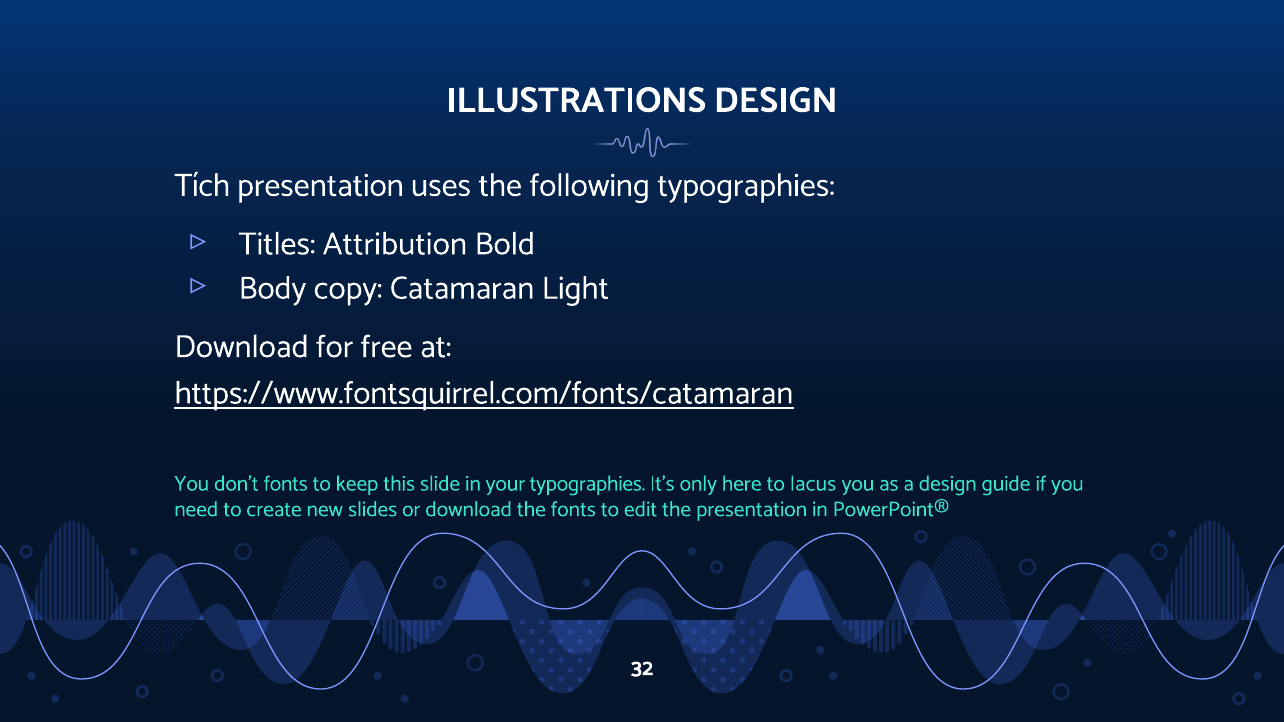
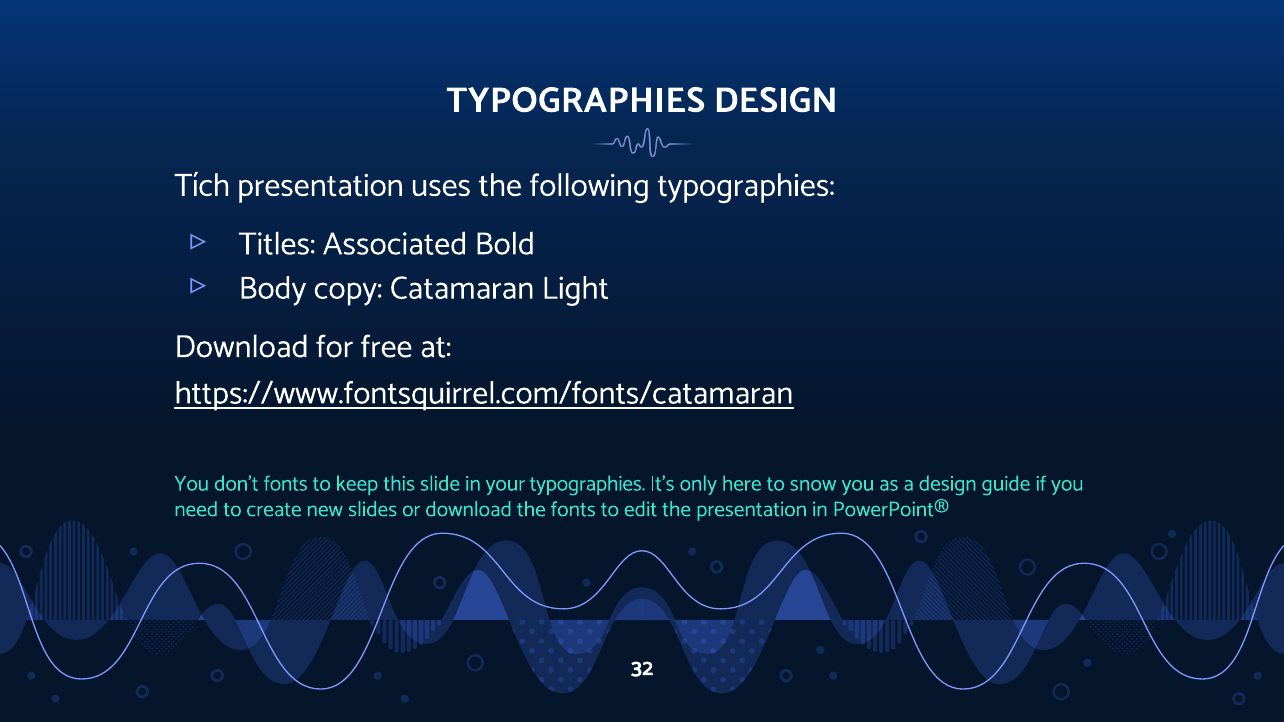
ILLUSTRATIONS at (576, 100): ILLUSTRATIONS -> TYPOGRAPHIES
Attribution: Attribution -> Associated
lacus: lacus -> snow
